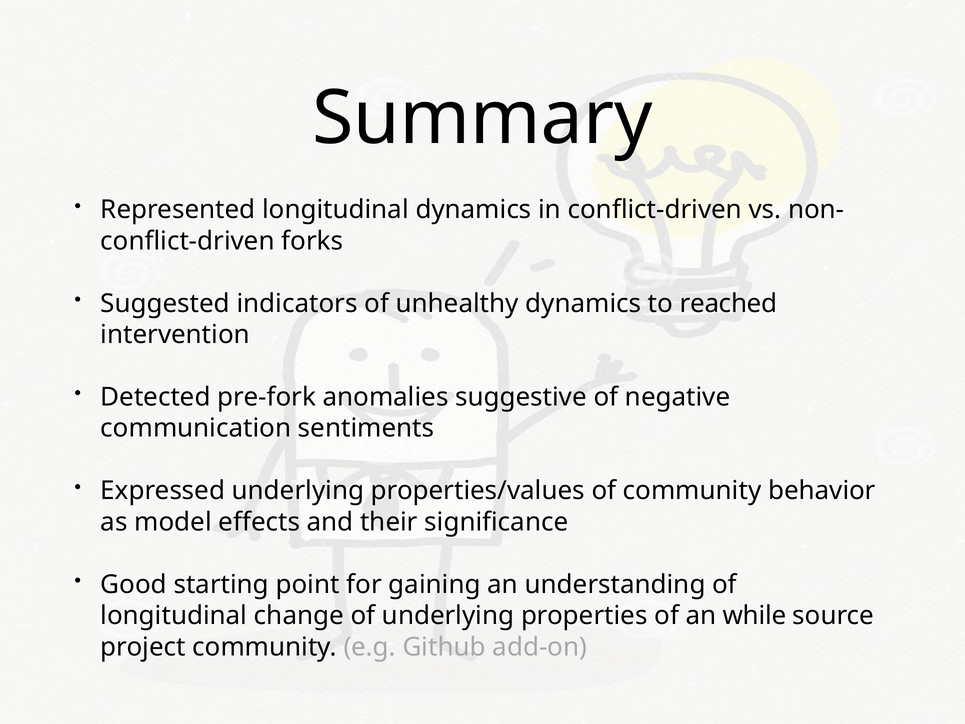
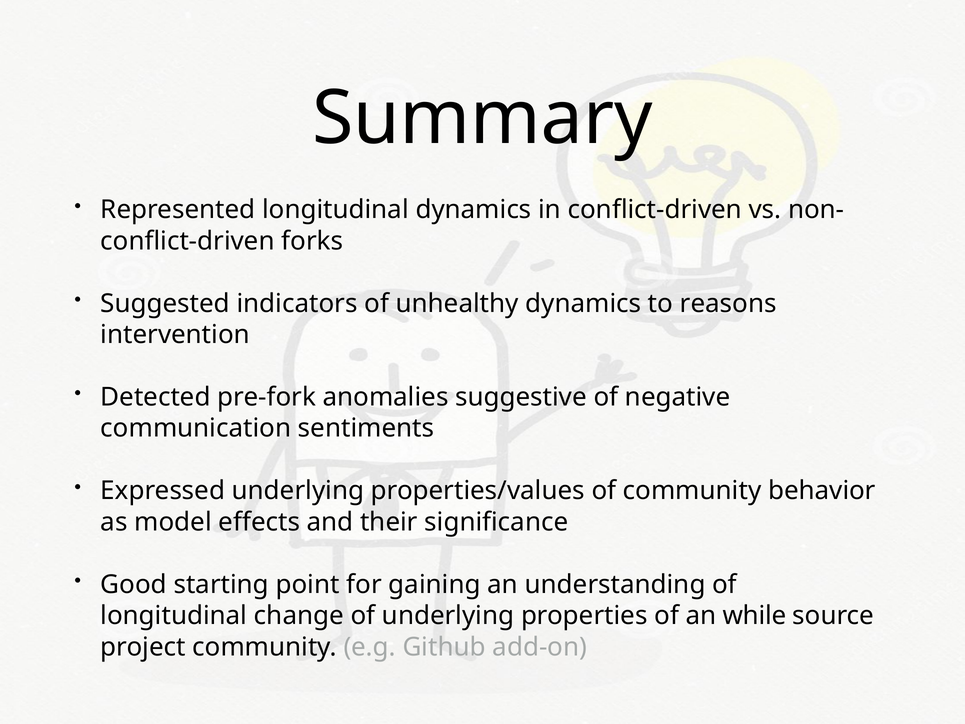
reached: reached -> reasons
